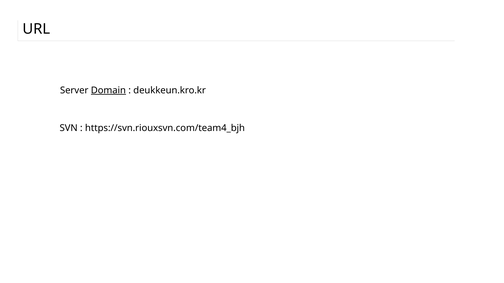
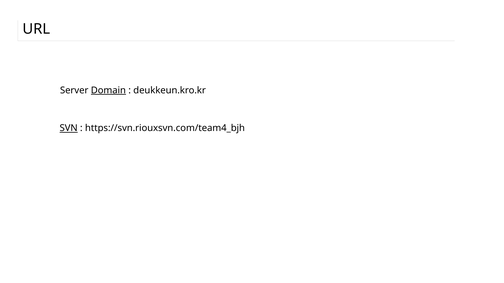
SVN underline: none -> present
